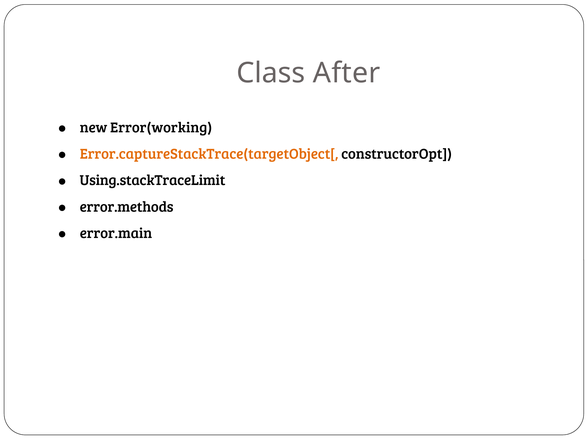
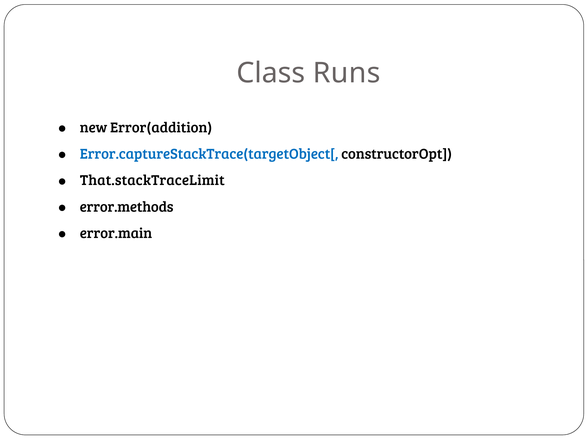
After: After -> Runs
Error(working: Error(working -> Error(addition
Error.captureStackTrace(targetObject[ colour: orange -> blue
Using.stackTraceLimit: Using.stackTraceLimit -> That.stackTraceLimit
